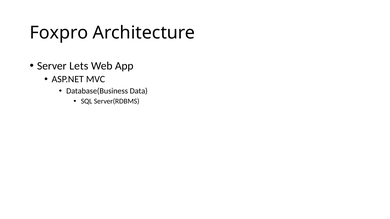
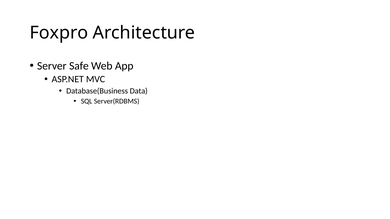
Lets: Lets -> Safe
